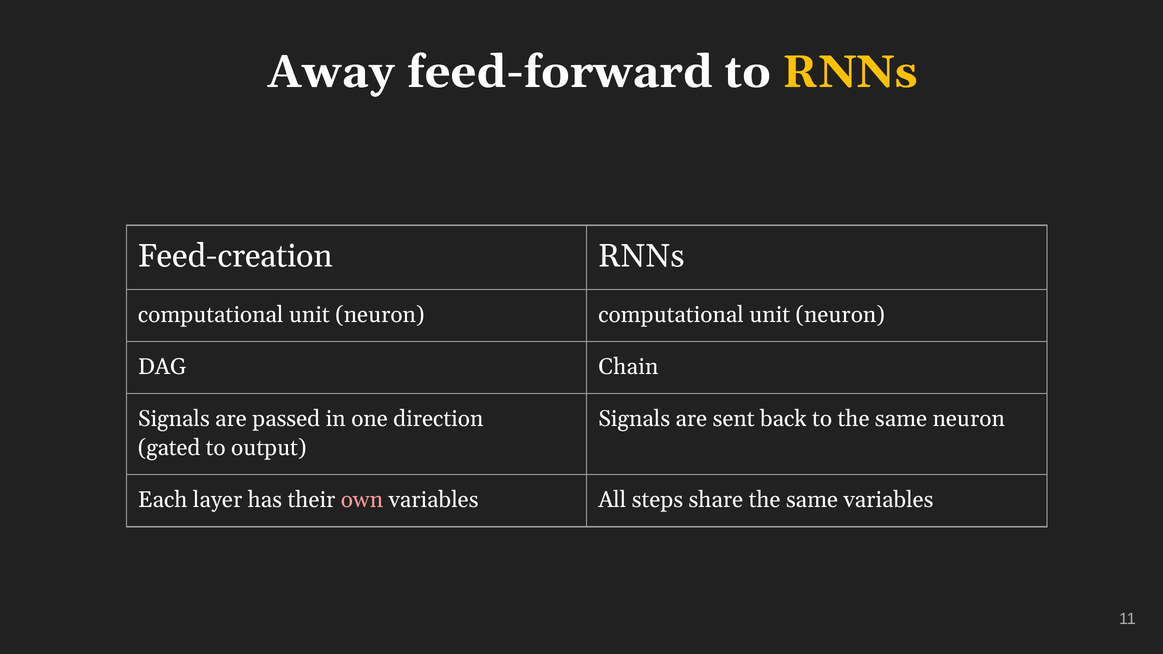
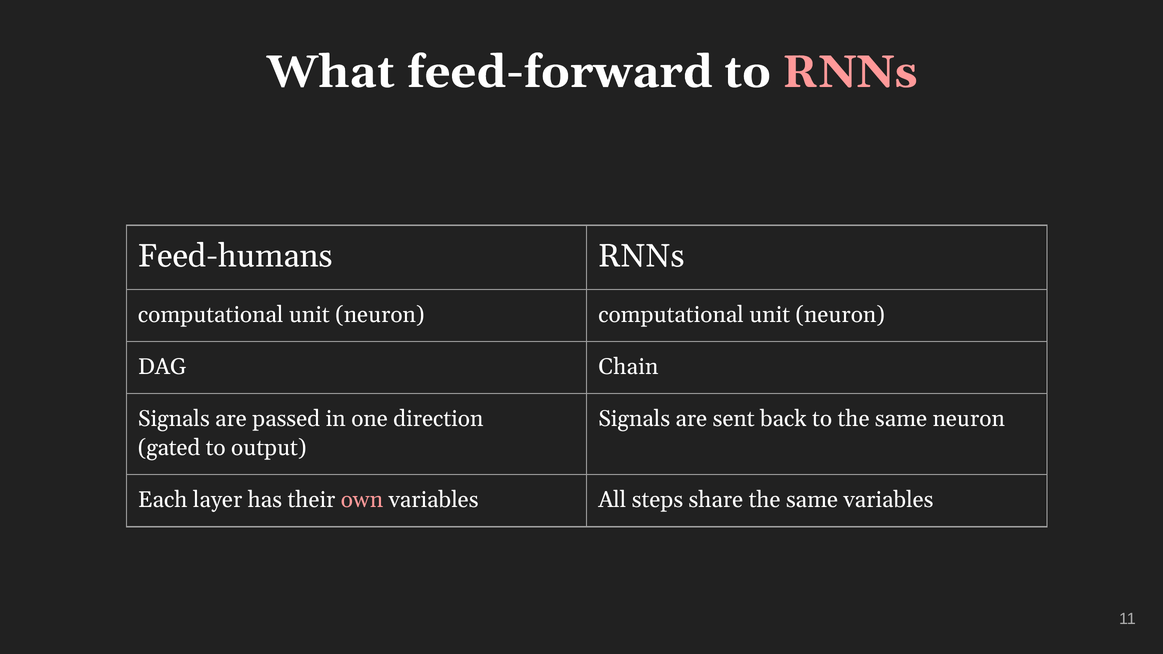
Away: Away -> What
RNNs at (850, 72) colour: yellow -> pink
Feed-creation: Feed-creation -> Feed-humans
